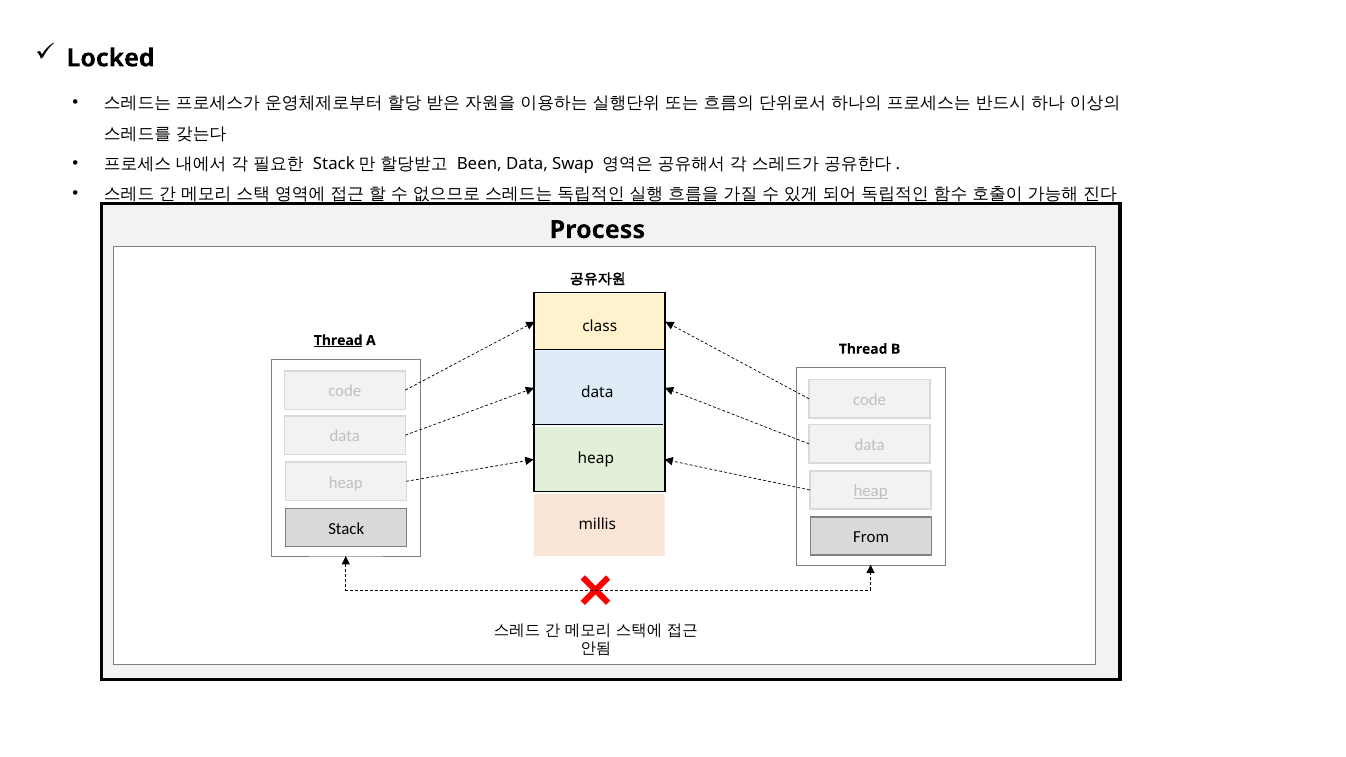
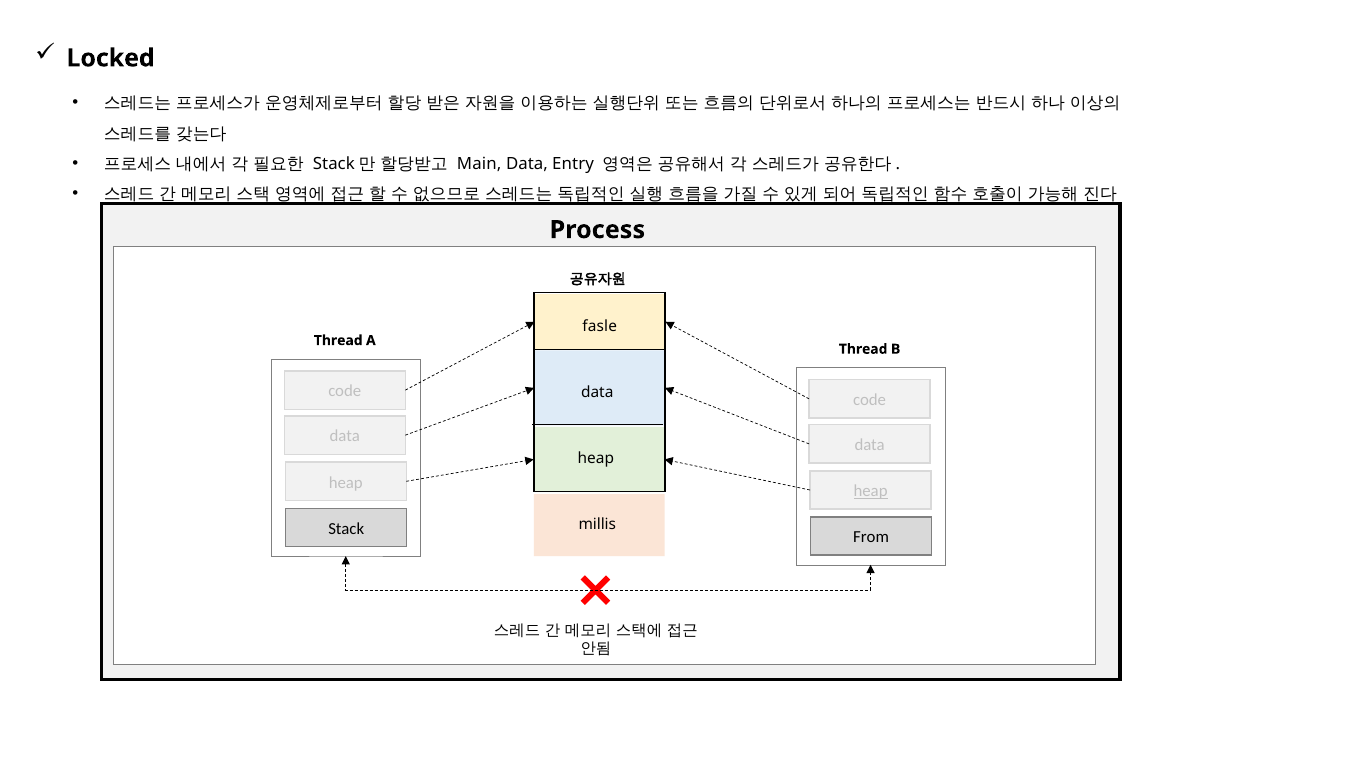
Been: Been -> Main
Swap: Swap -> Entry
class: class -> fasle
Thread at (338, 341) underline: present -> none
